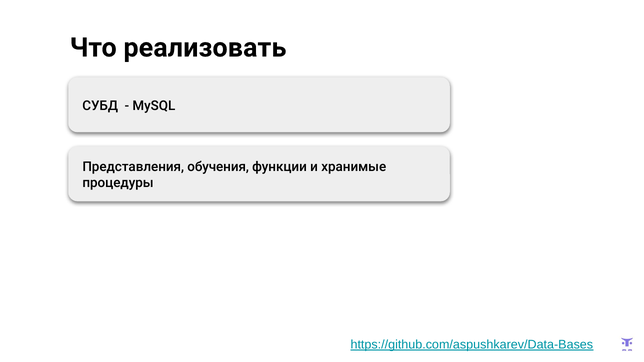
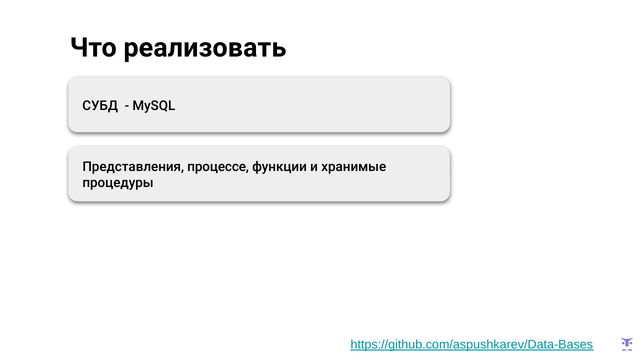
обучения: обучения -> процессе
